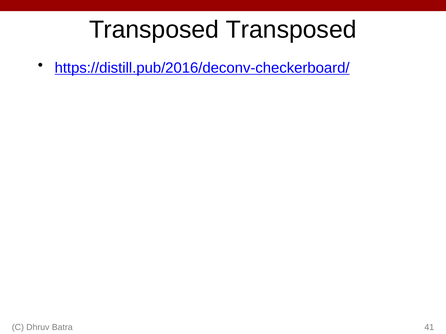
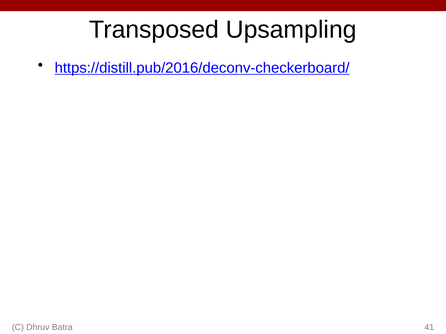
Transposed Transposed: Transposed -> Upsampling
